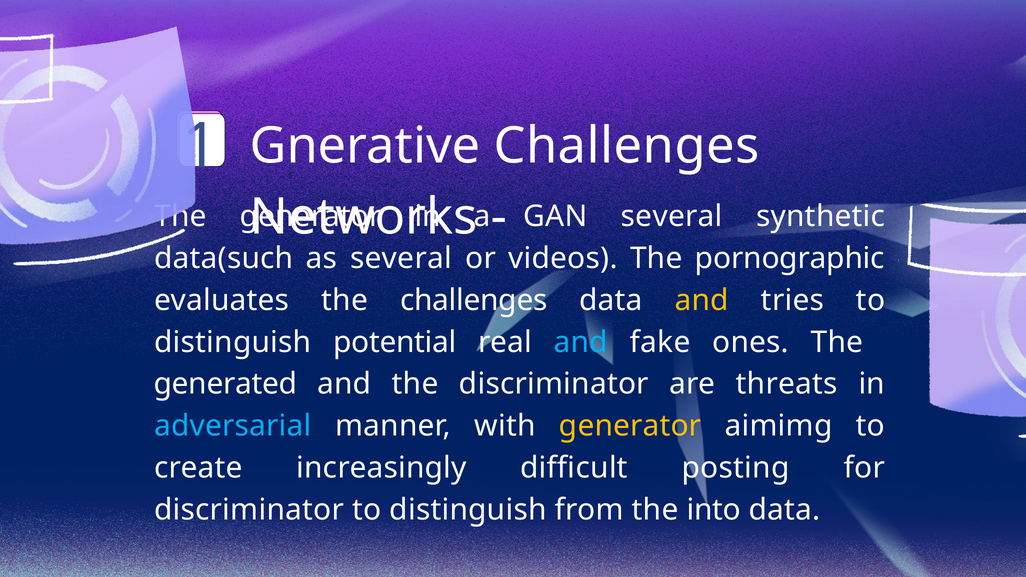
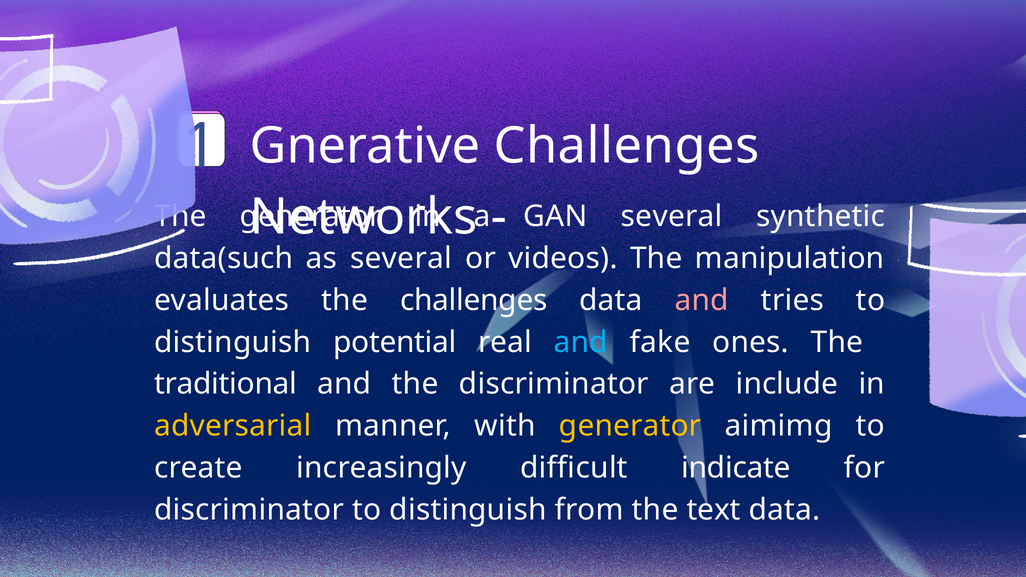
pornographic: pornographic -> manipulation
and at (702, 300) colour: yellow -> pink
generated: generated -> traditional
threats: threats -> include
adversarial colour: light blue -> yellow
posting: posting -> indicate
into: into -> text
